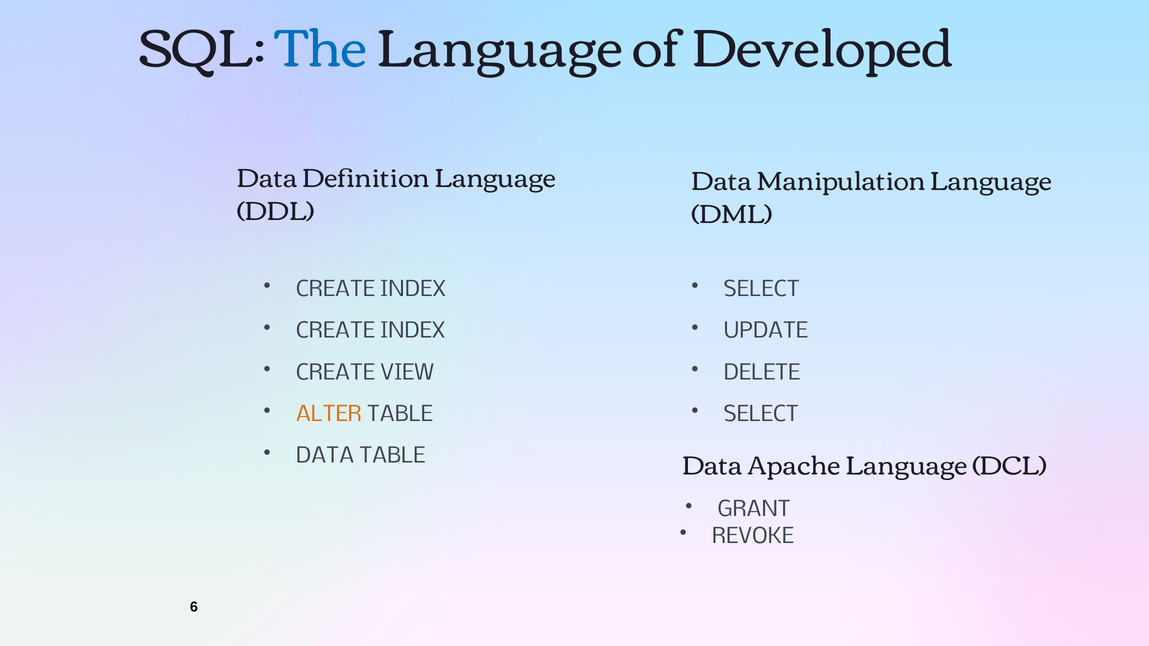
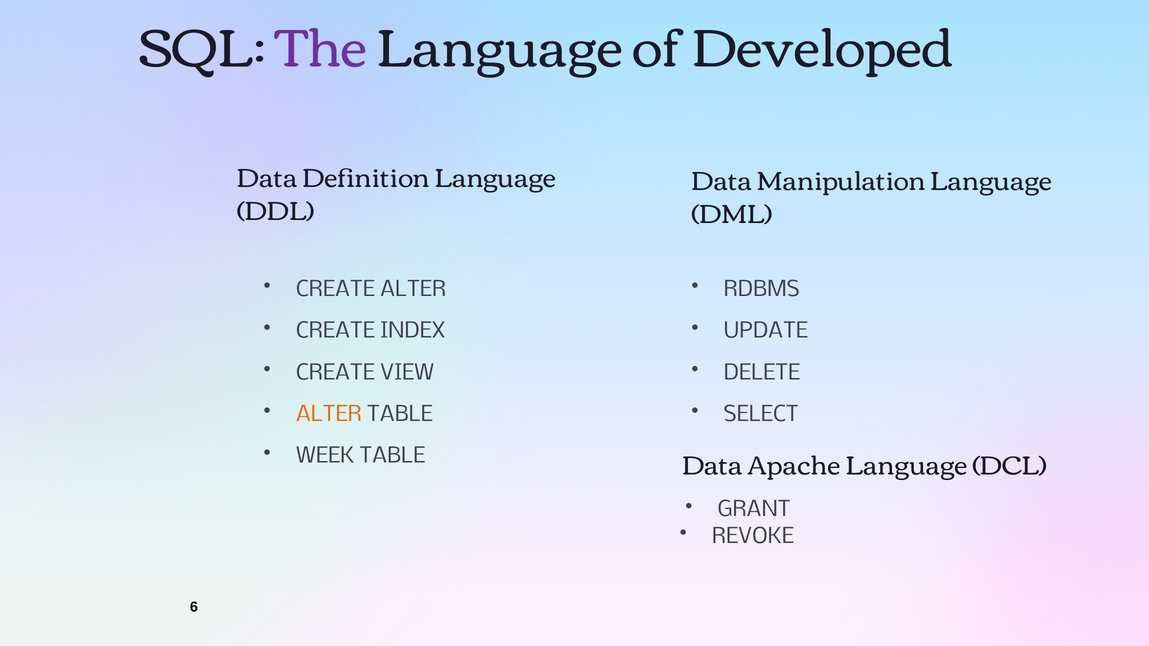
The colour: blue -> purple
INDEX at (413, 290): INDEX -> ALTER
SELECT at (762, 290): SELECT -> RDBMS
DATA at (325, 456): DATA -> WEEK
